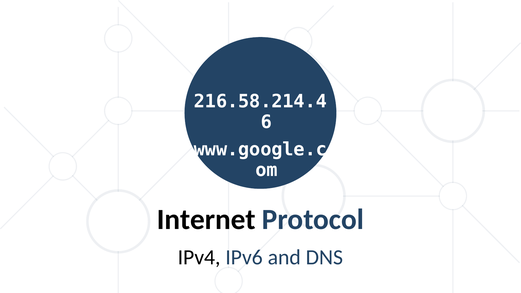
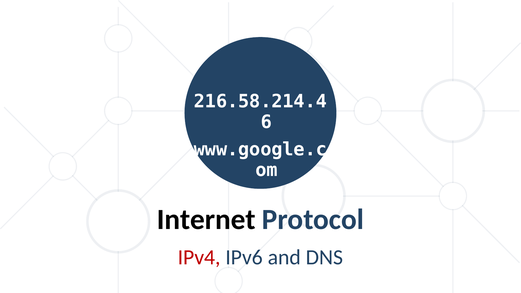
IPv4 colour: black -> red
